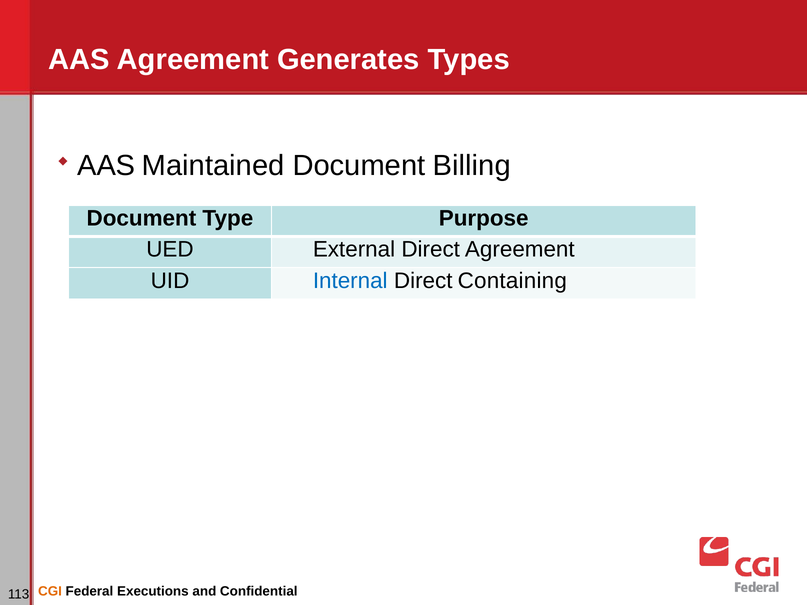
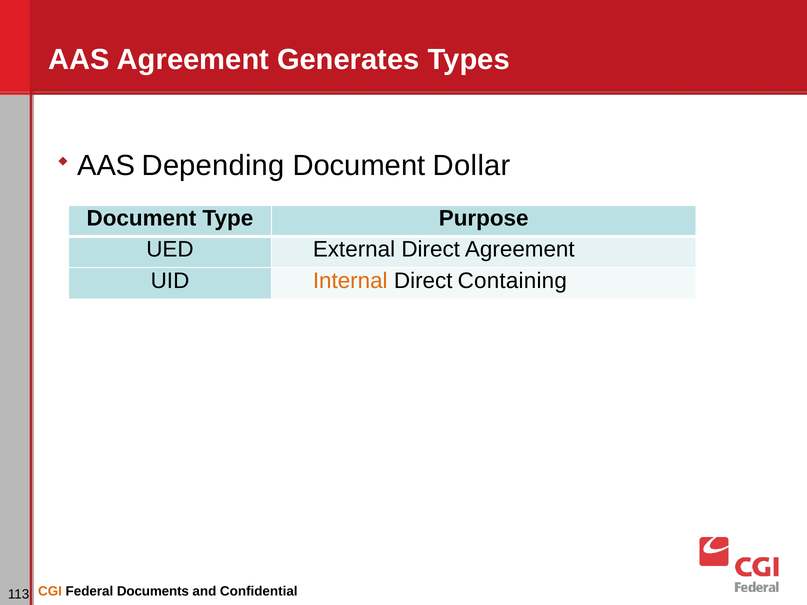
Maintained: Maintained -> Depending
Billing: Billing -> Dollar
Internal colour: blue -> orange
Executions: Executions -> Documents
